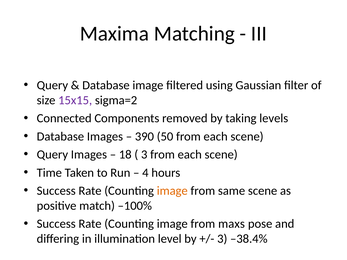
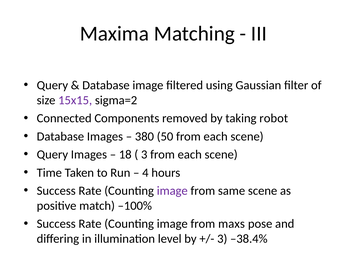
levels: levels -> robot
390: 390 -> 380
image at (172, 191) colour: orange -> purple
